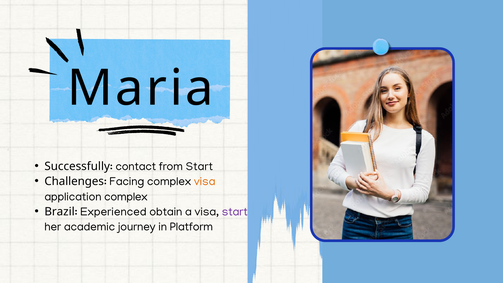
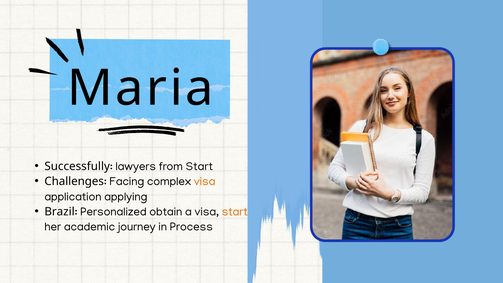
contact: contact -> lawyers
application complex: complex -> applying
Experienced: Experienced -> Personalized
start at (235, 212) colour: purple -> orange
Platform: Platform -> Process
